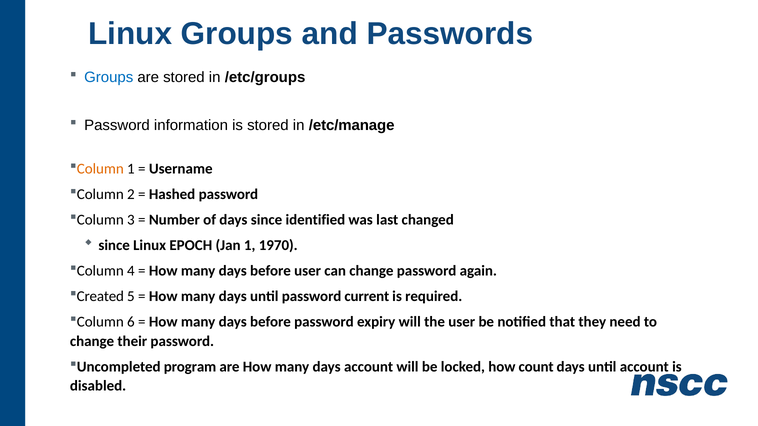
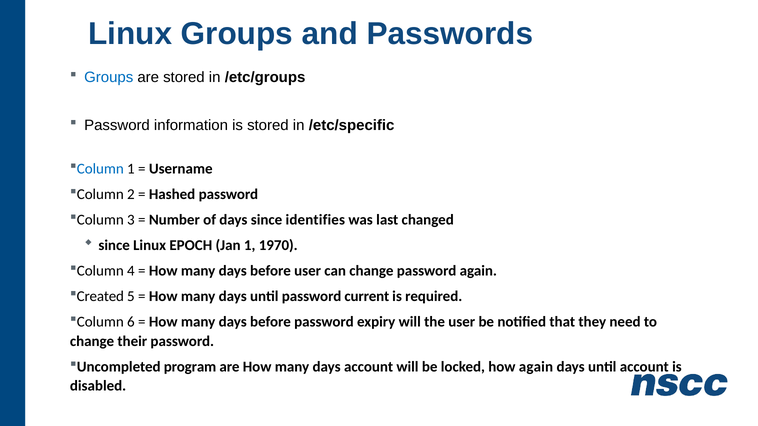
/etc/manage: /etc/manage -> /etc/specific
Column at (100, 169) colour: orange -> blue
identified: identified -> identifies
how count: count -> again
